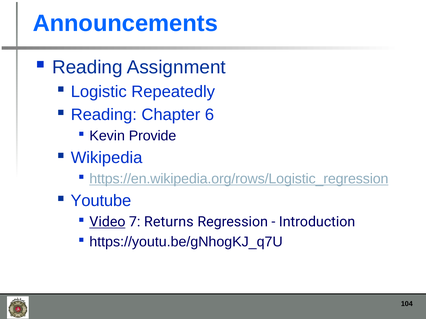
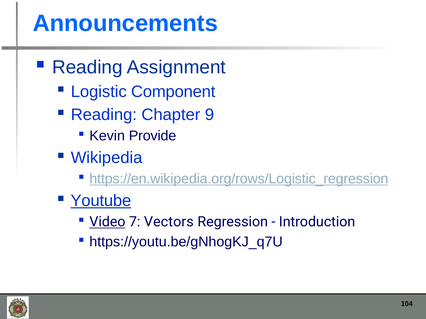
Repeatedly: Repeatedly -> Component
6: 6 -> 9
Youtube underline: none -> present
Returns: Returns -> Vectors
